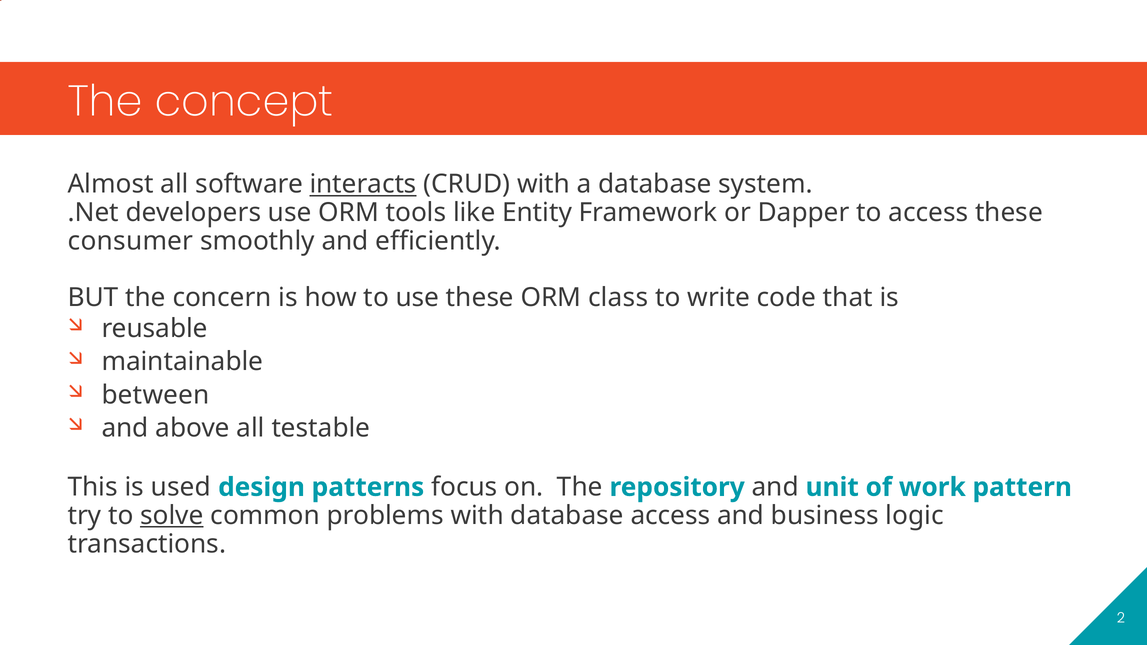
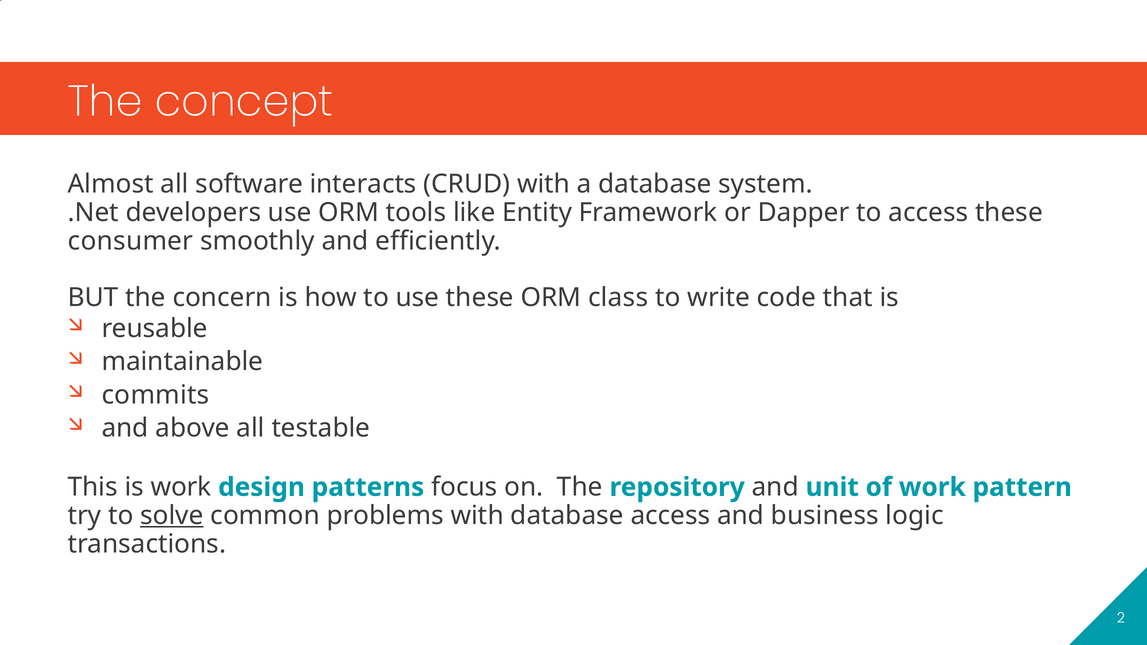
interacts underline: present -> none
between: between -> commits
is used: used -> work
